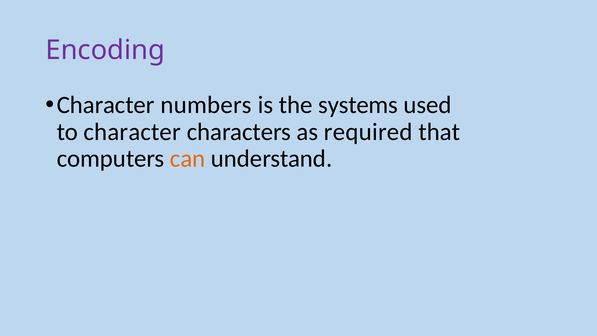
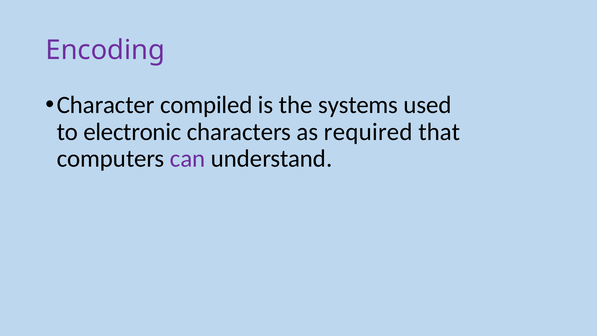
numbers: numbers -> compiled
to character: character -> electronic
can colour: orange -> purple
